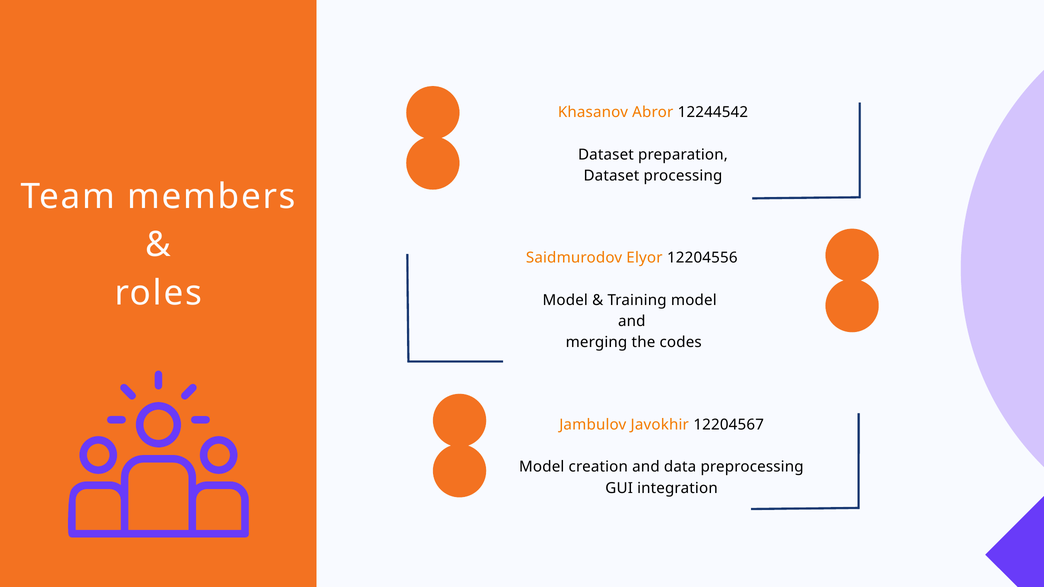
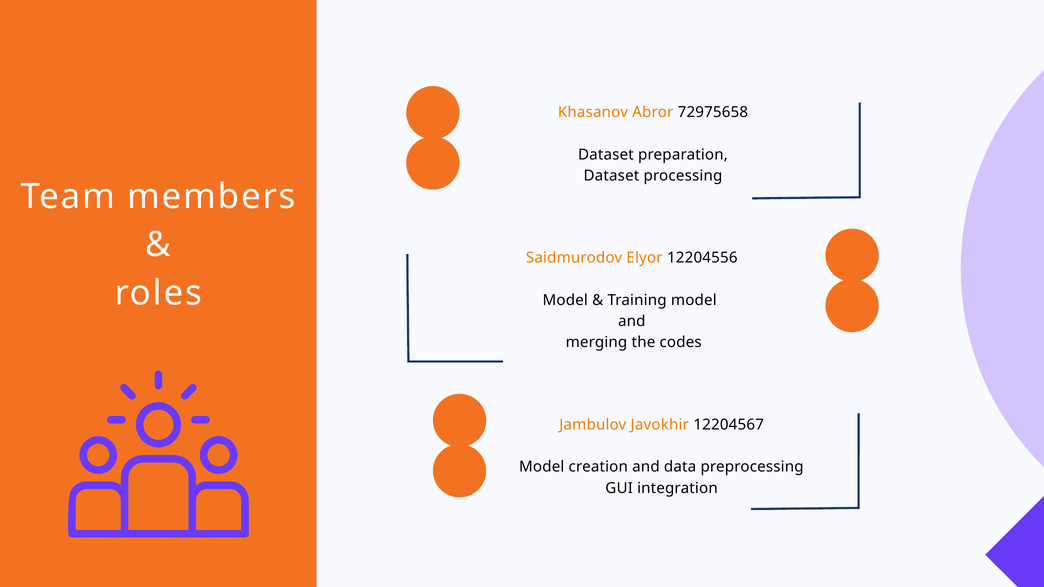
12244542: 12244542 -> 72975658
